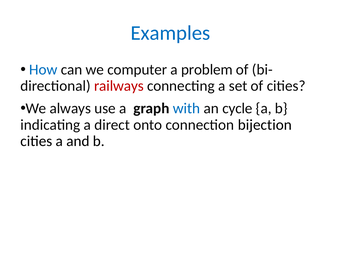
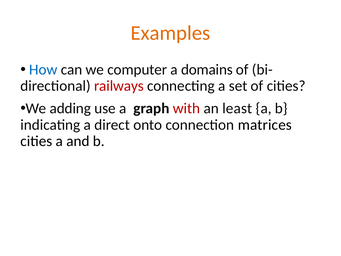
Examples colour: blue -> orange
problem: problem -> domains
always: always -> adding
with colour: blue -> red
cycle: cycle -> least
bijection: bijection -> matrices
